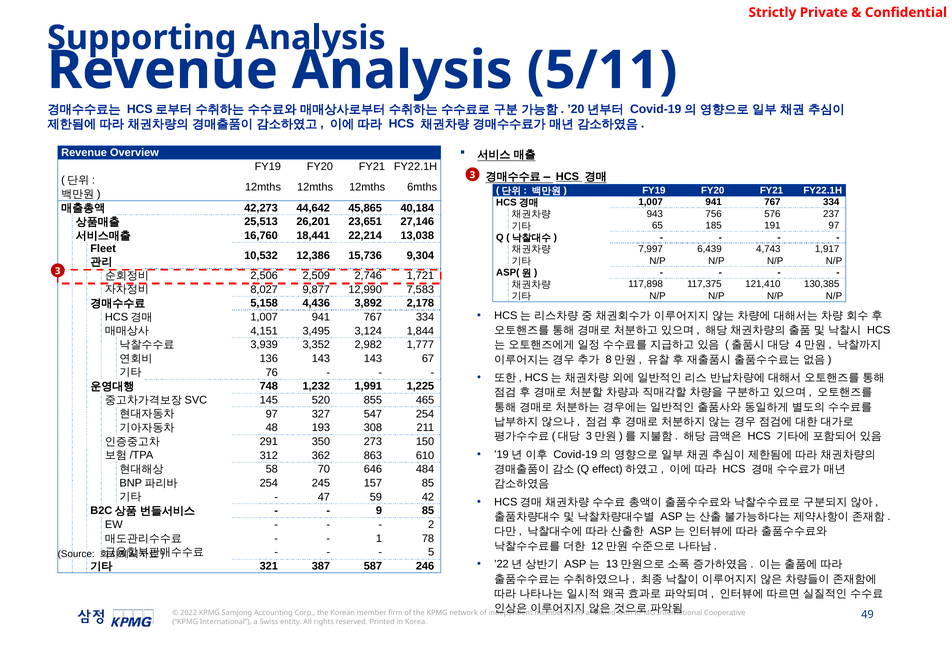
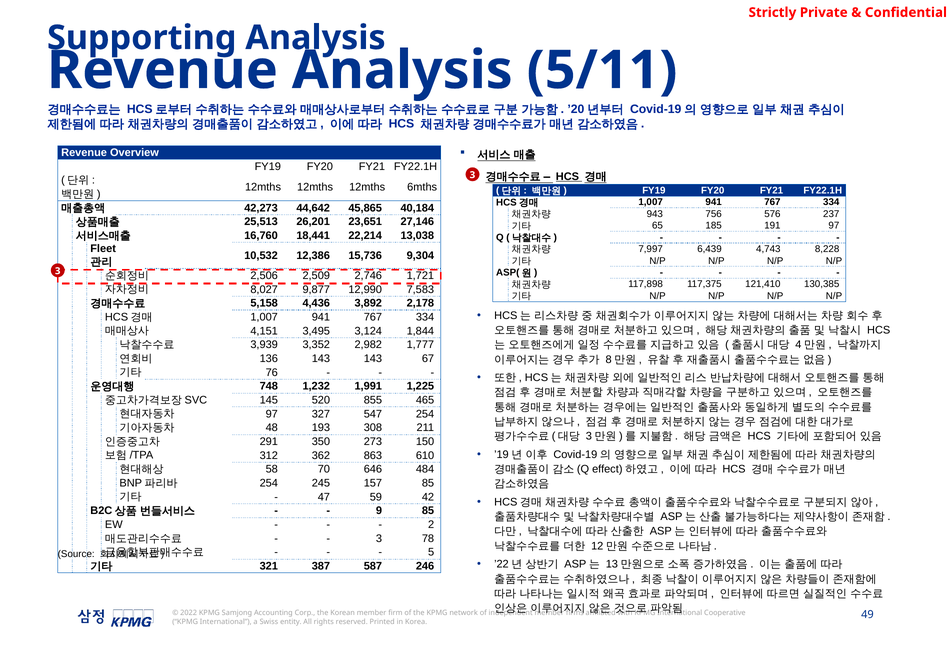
1,917: 1,917 -> 8,228
1 at (379, 539): 1 -> 3
